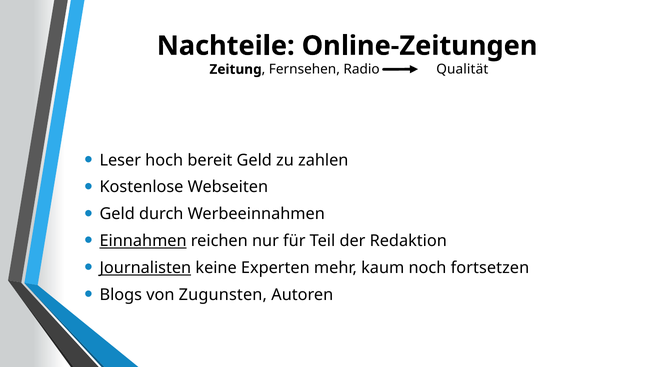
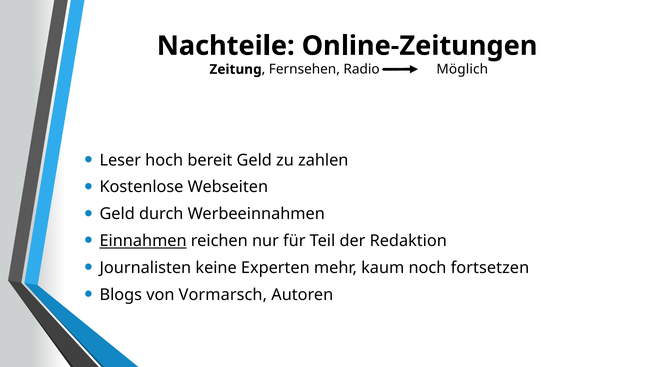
Qualität: Qualität -> Möglich
Journalisten underline: present -> none
Zugunsten: Zugunsten -> Vormarsch
